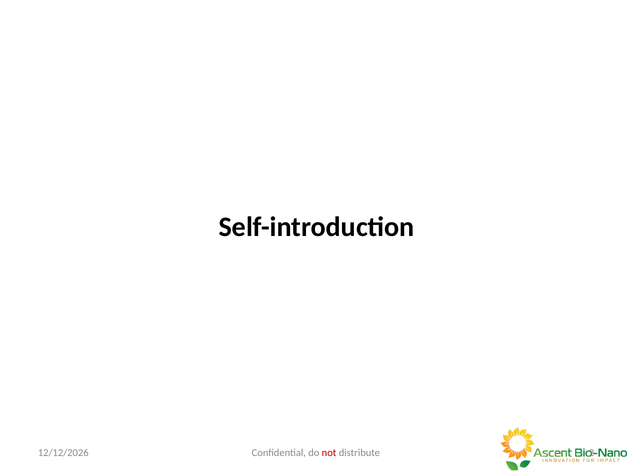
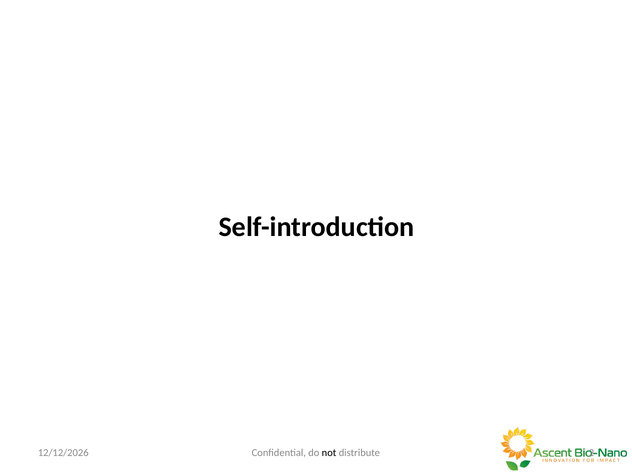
not colour: red -> black
